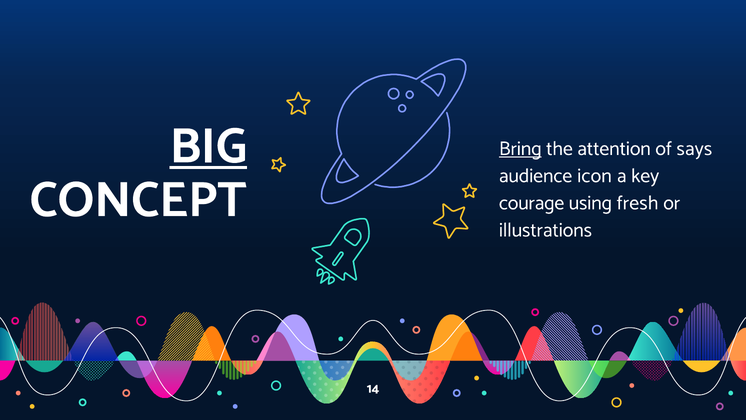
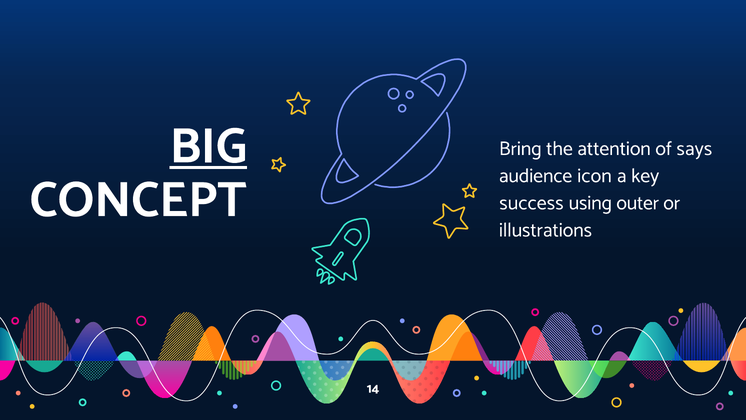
Bring underline: present -> none
courage: courage -> success
fresh: fresh -> outer
